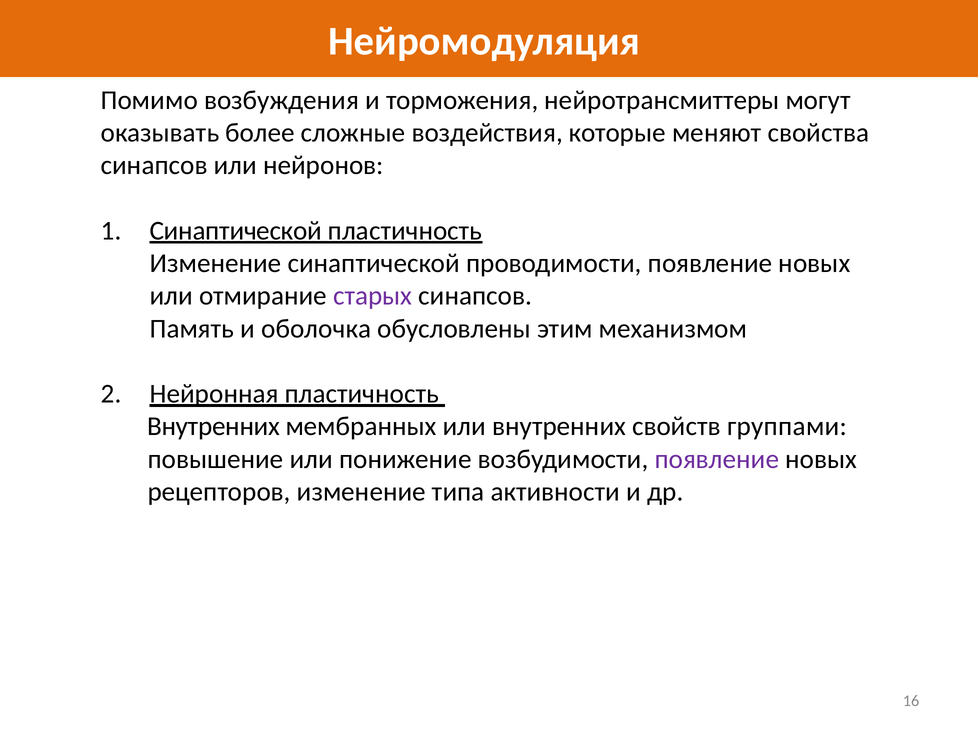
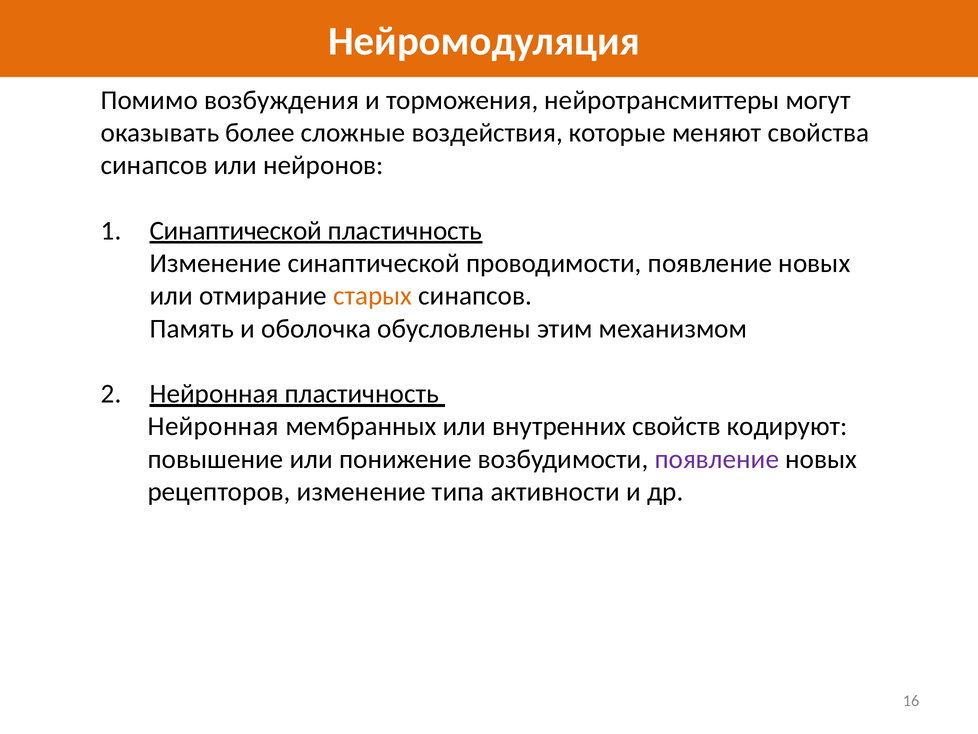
старых colour: purple -> orange
Внутренних at (214, 426): Внутренних -> Нейронная
группами: группами -> кодируют
